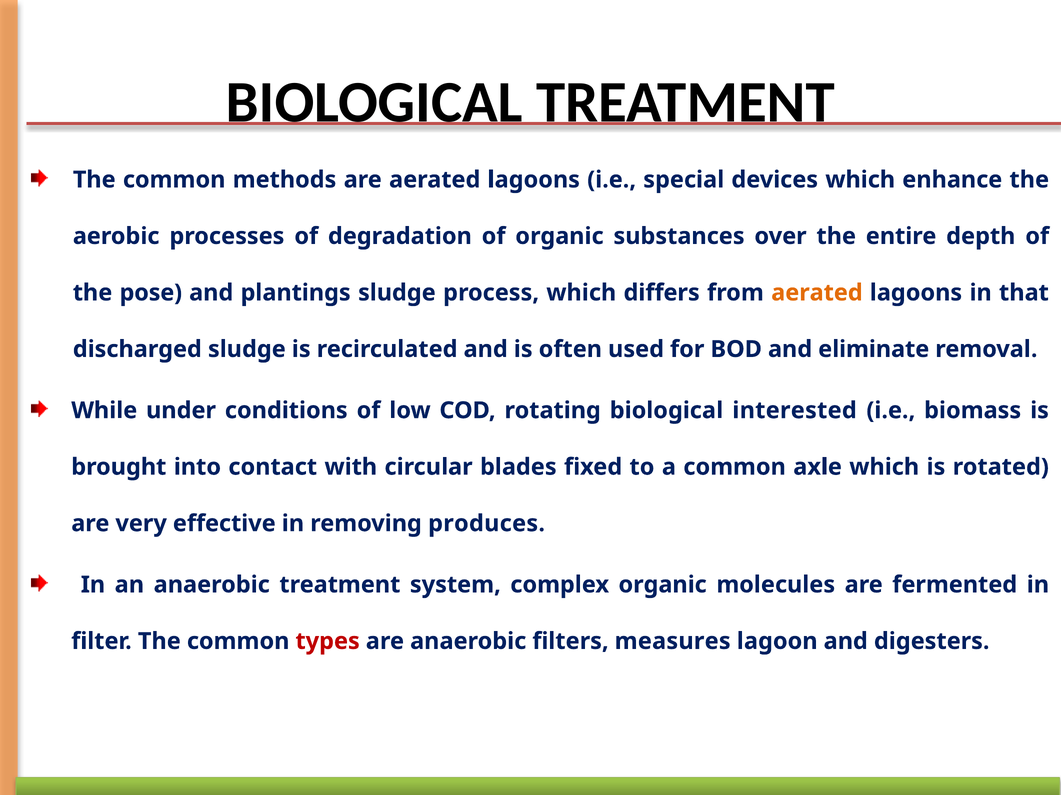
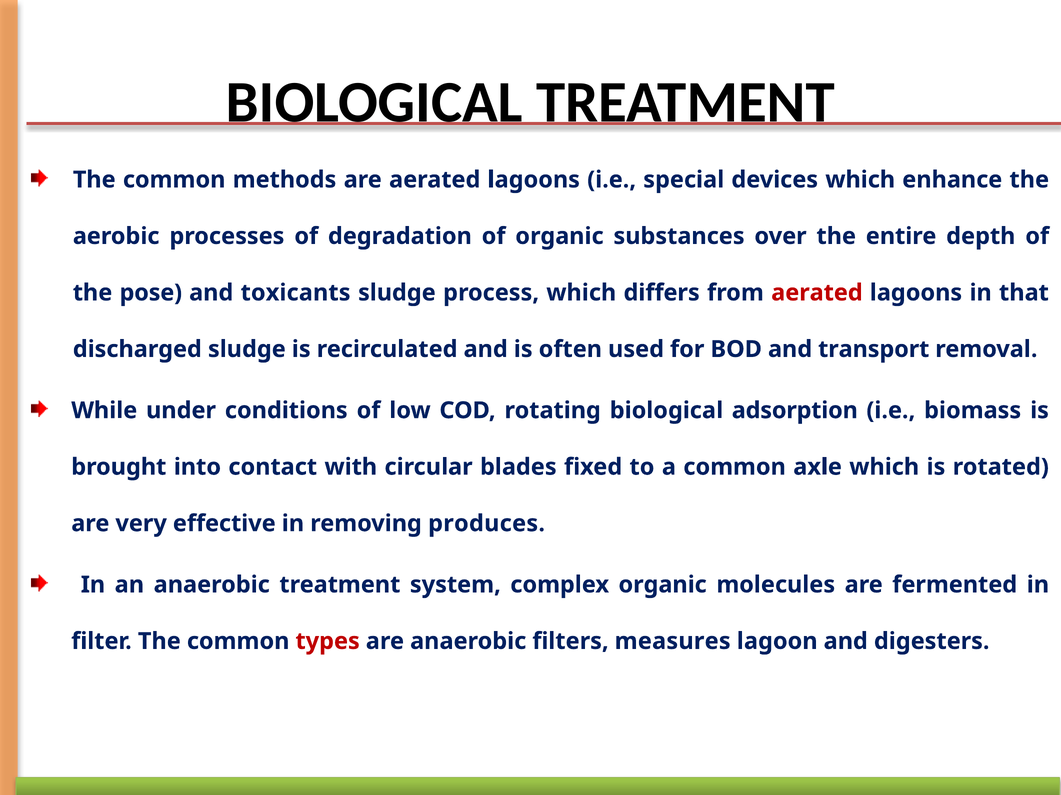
plantings: plantings -> toxicants
aerated at (817, 293) colour: orange -> red
eliminate: eliminate -> transport
interested: interested -> adsorption
